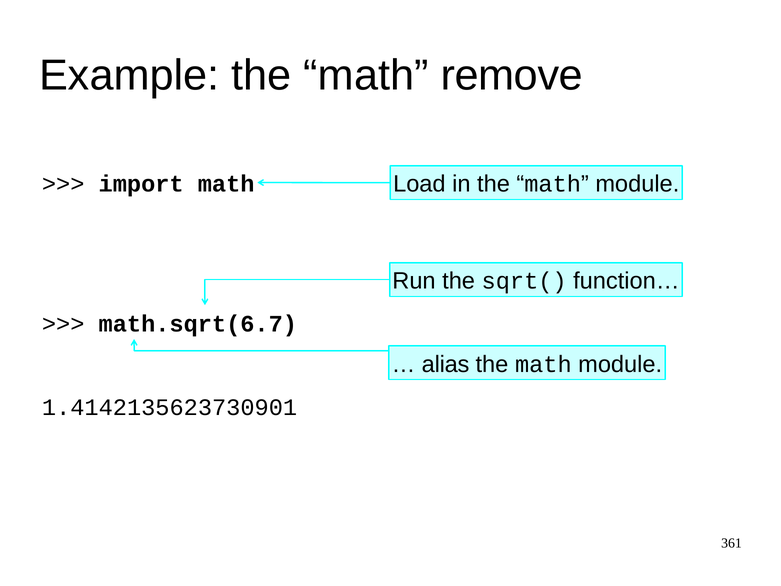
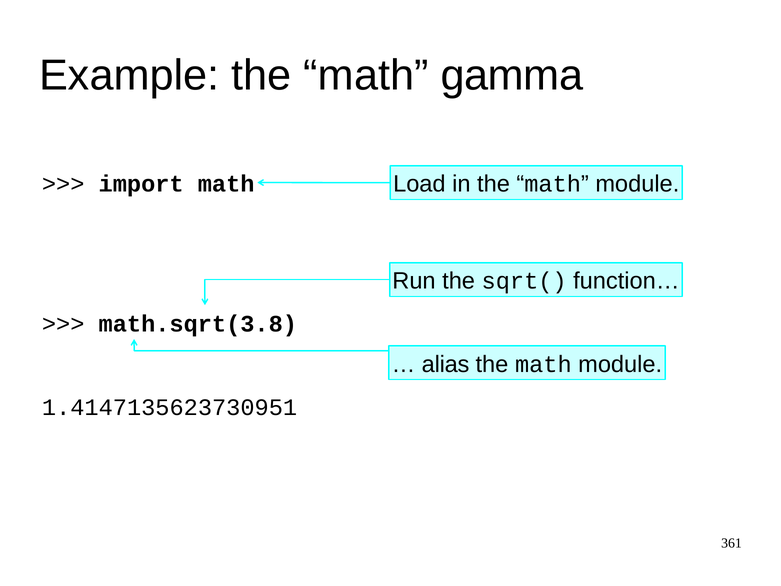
remove: remove -> gamma
6.7: 6.7 -> 3.8
1.4142135623730901: 1.4142135623730901 -> 1.4147135623730951
